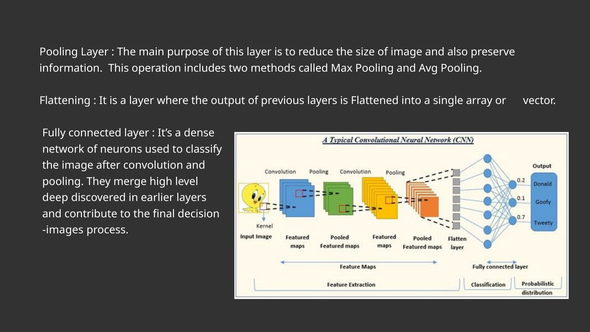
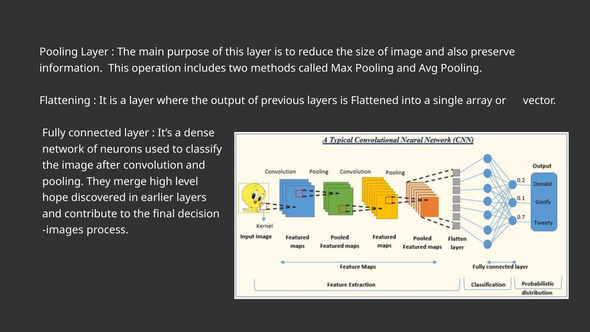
deep: deep -> hope
